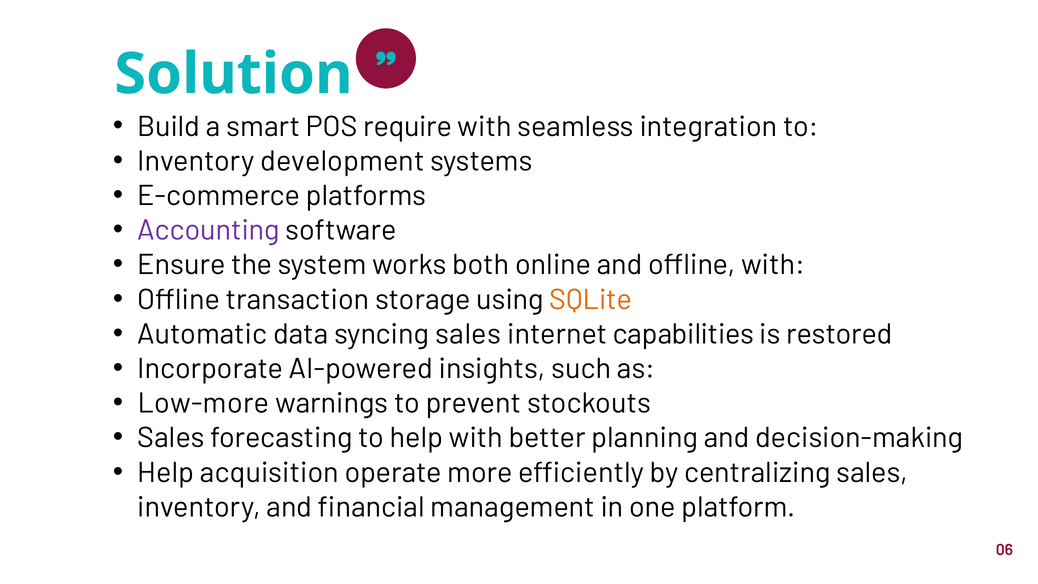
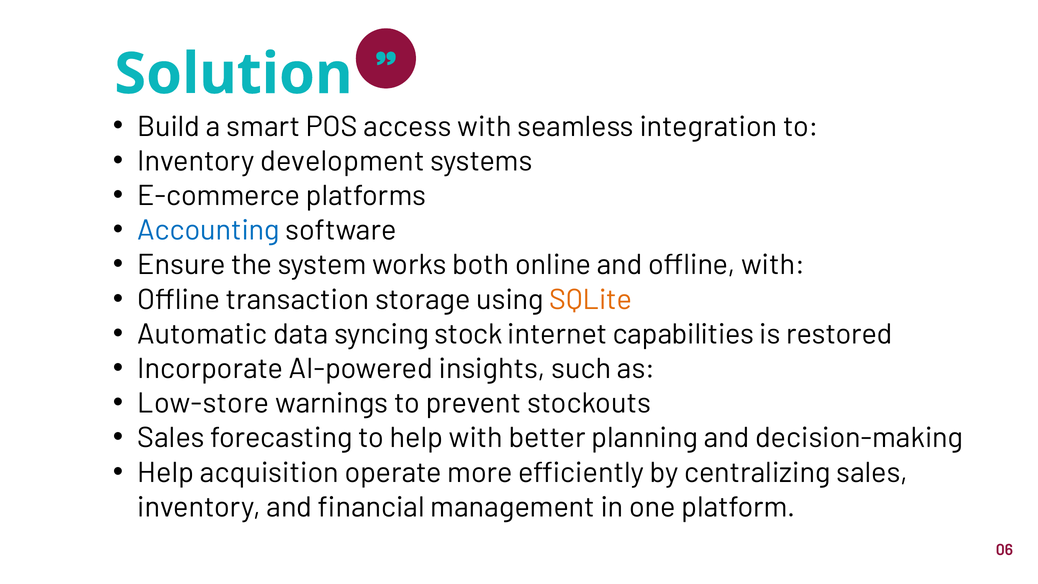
require: require -> access
Accounting colour: purple -> blue
syncing sales: sales -> stock
Low-more: Low-more -> Low-store
